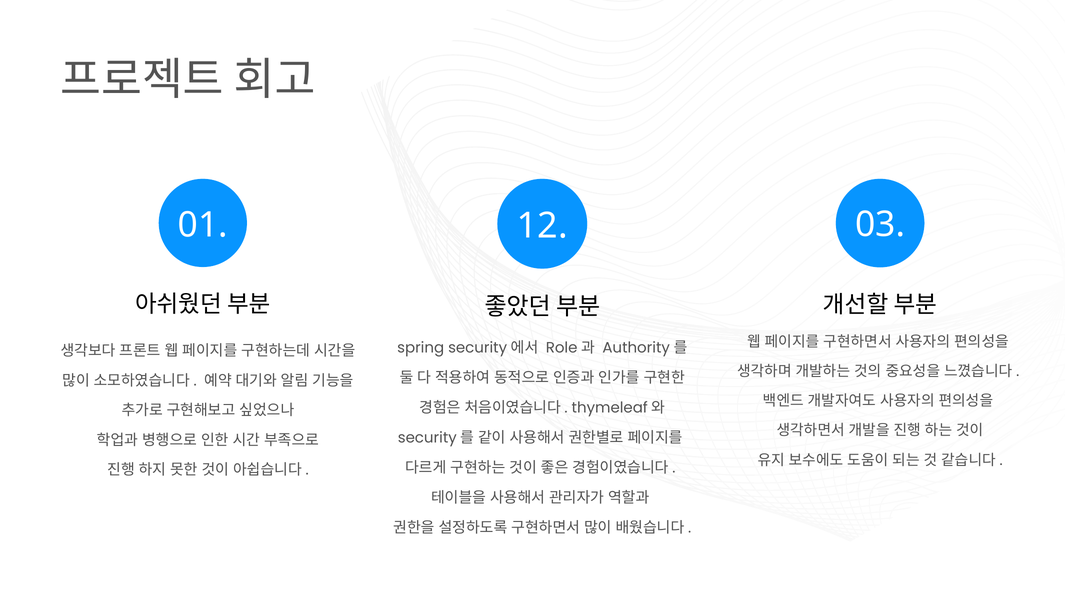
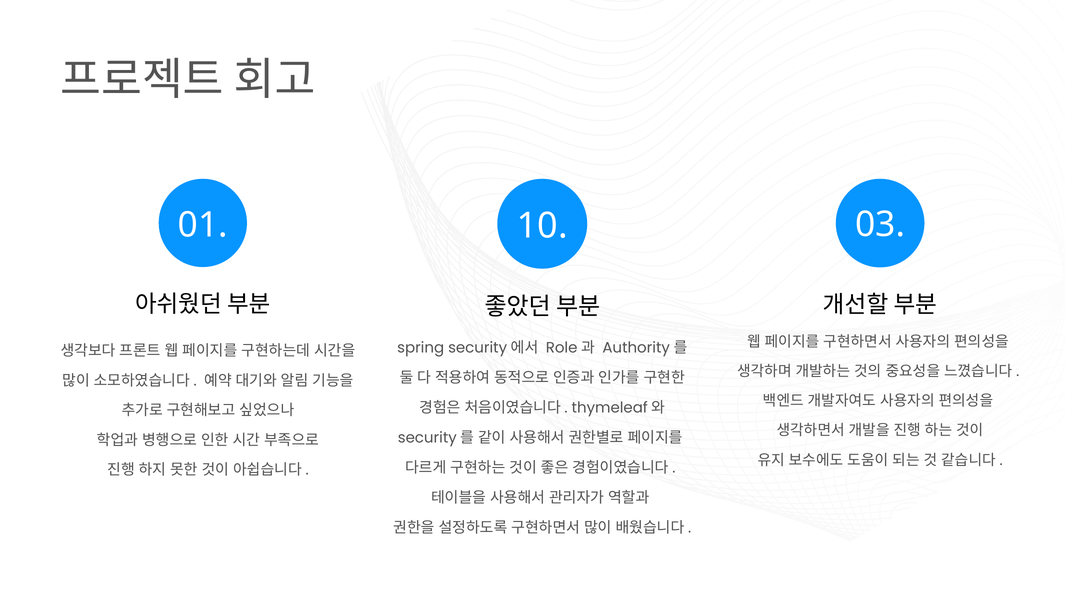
12: 12 -> 10
